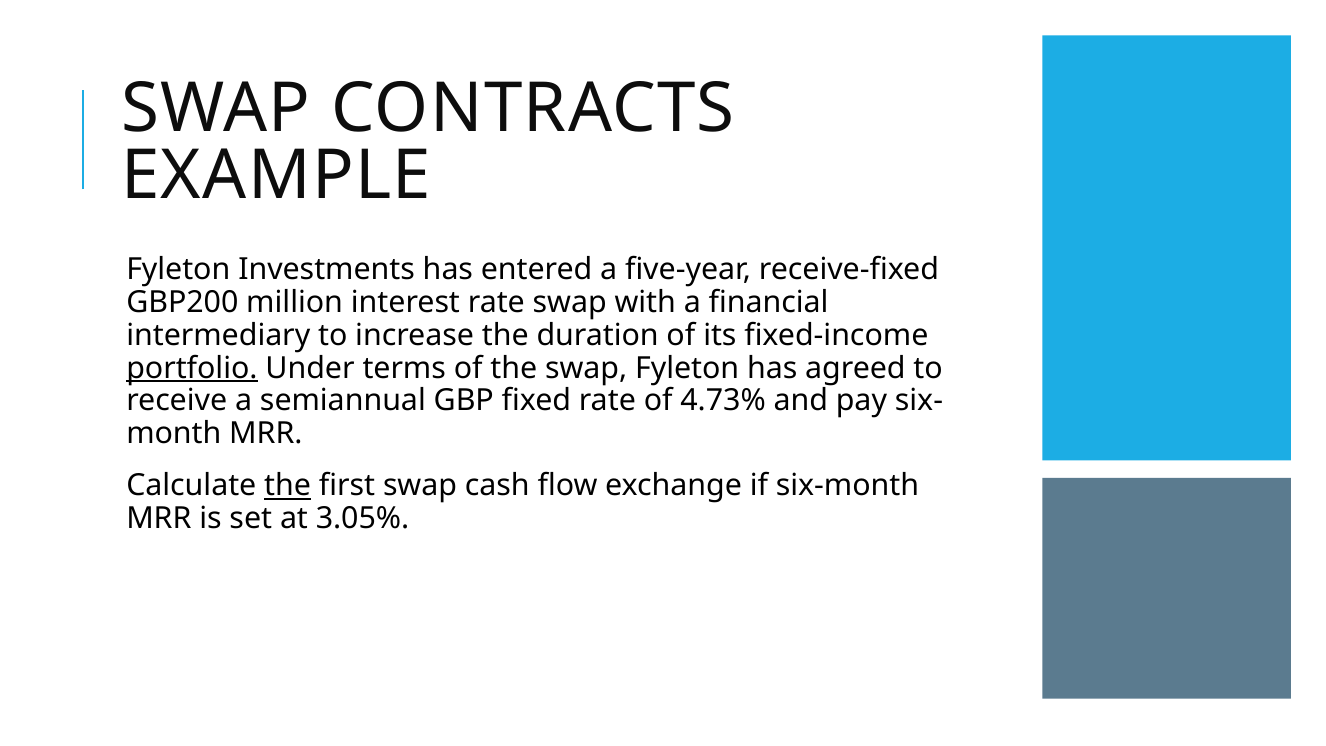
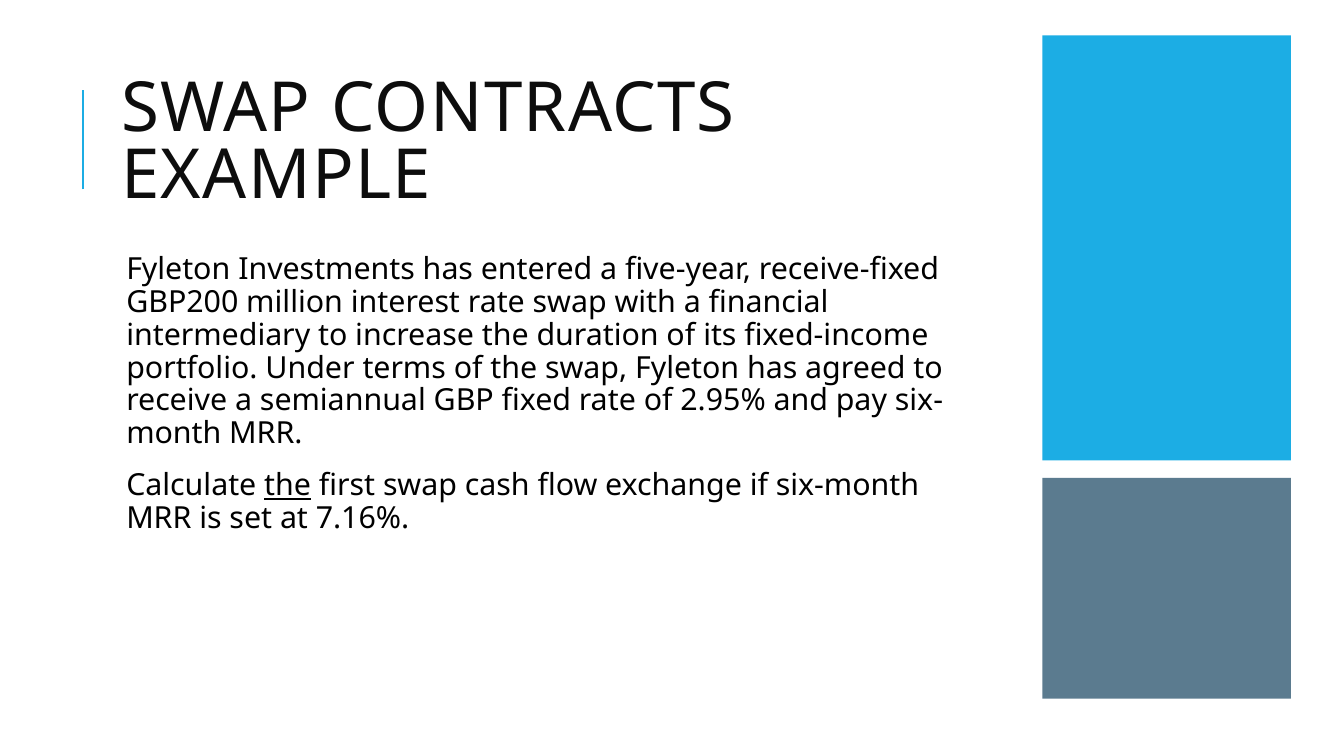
portfolio underline: present -> none
4.73%: 4.73% -> 2.95%
3.05%: 3.05% -> 7.16%
